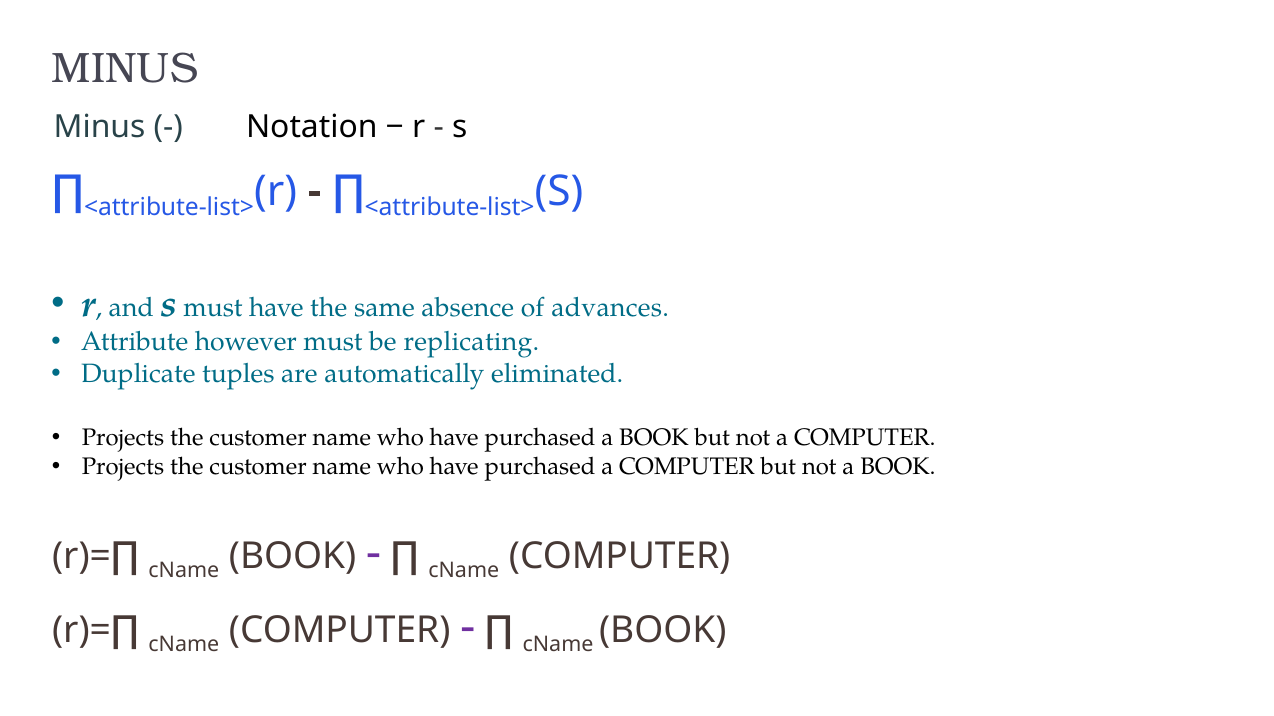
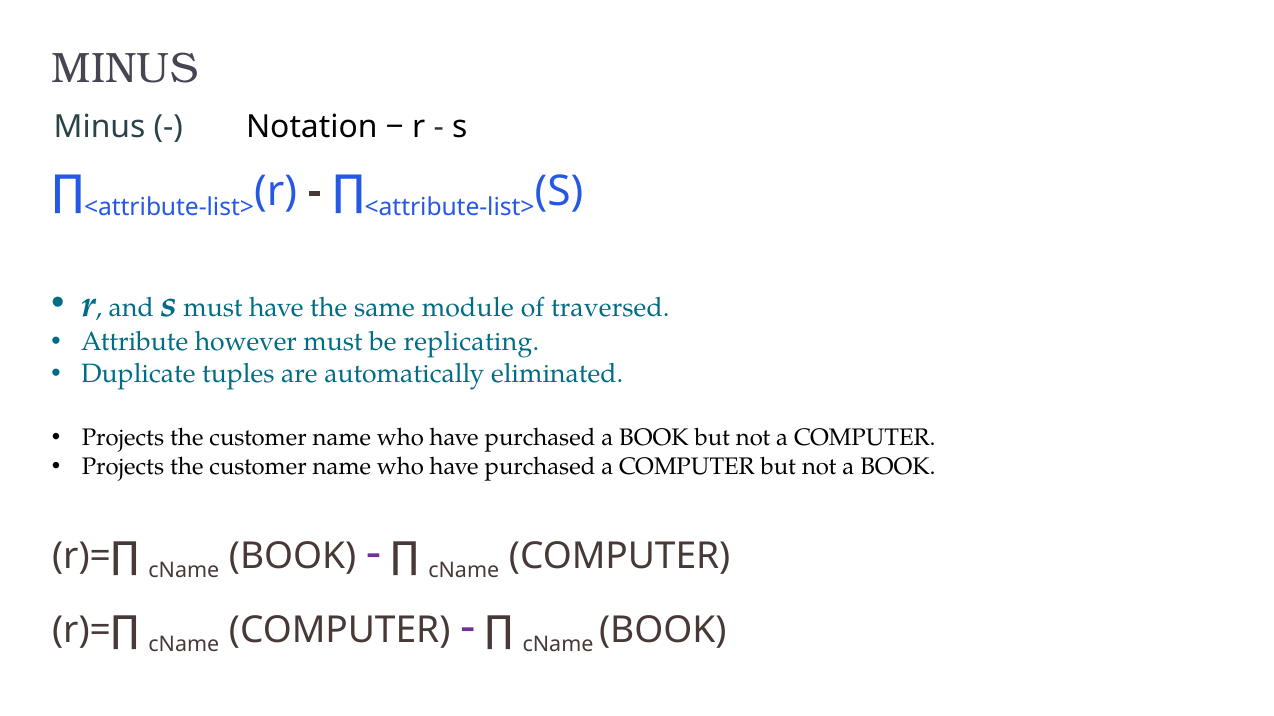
absence: absence -> module
advances: advances -> traversed
